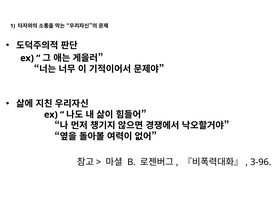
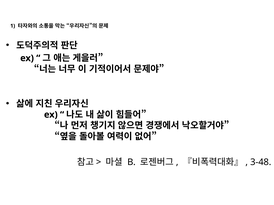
3-96: 3-96 -> 3-48
